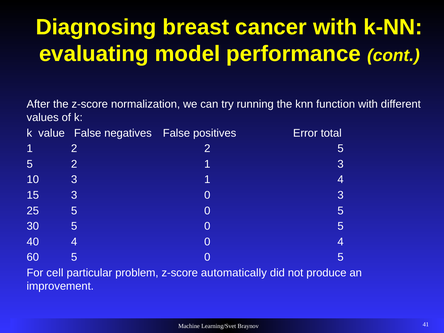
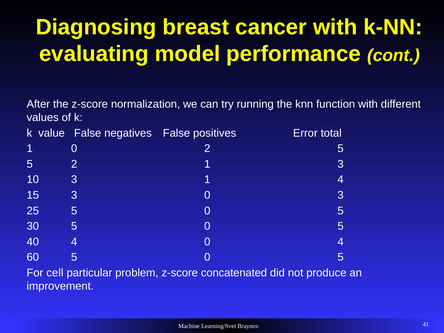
1 2: 2 -> 0
automatically: automatically -> concatenated
